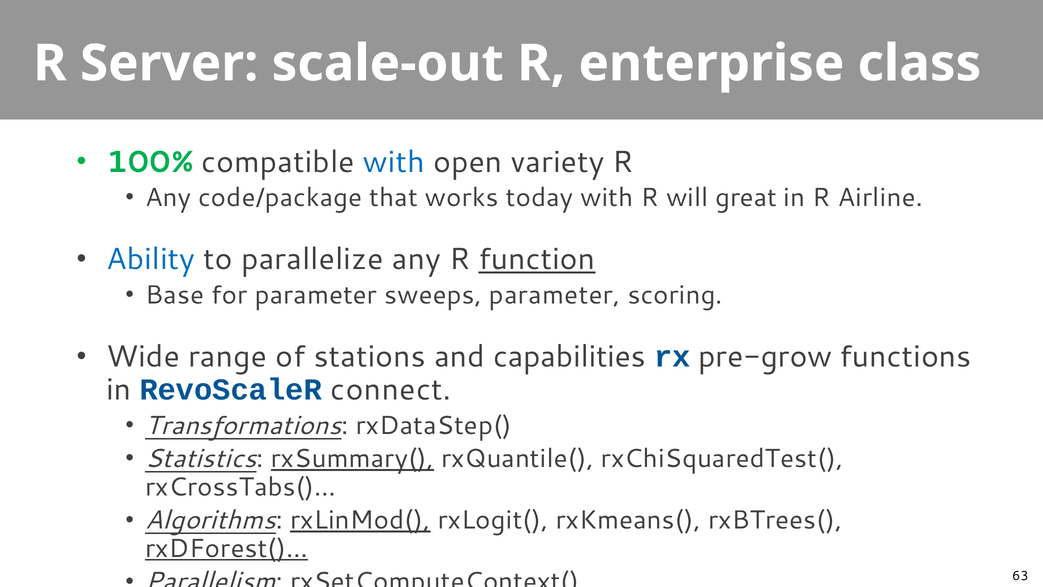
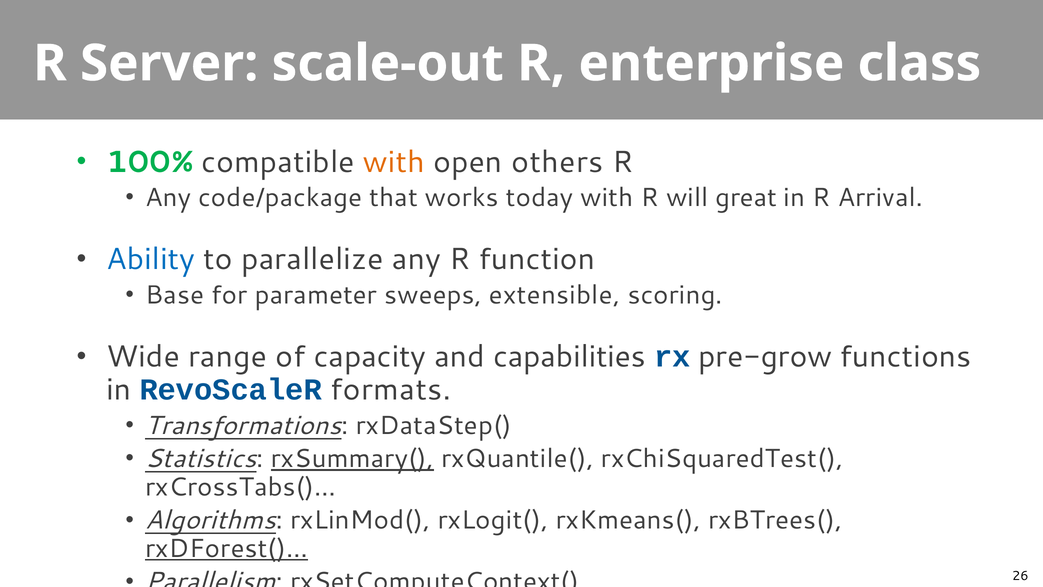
with at (394, 162) colour: blue -> orange
variety: variety -> others
Airline: Airline -> Arrival
function underline: present -> none
sweeps parameter: parameter -> extensible
stations: stations -> capacity
connect: connect -> formats
rxLinMod( underline: present -> none
63: 63 -> 26
